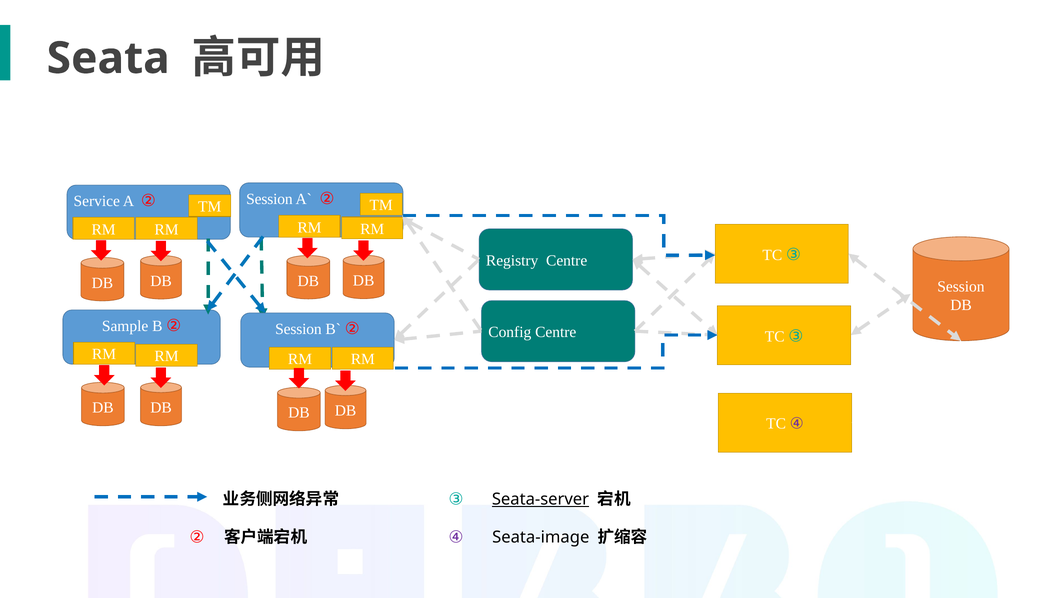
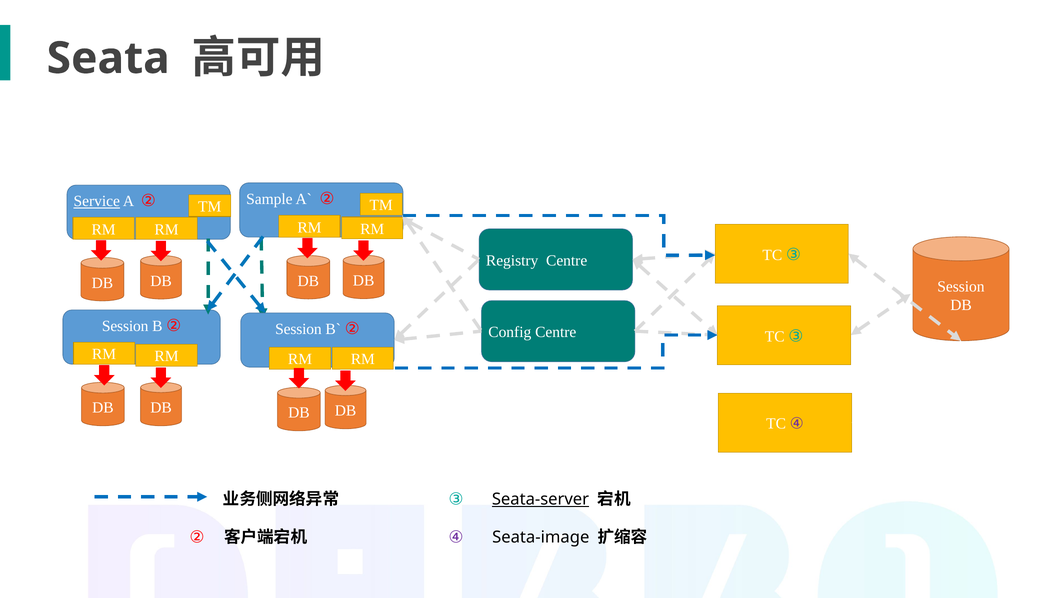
Session at (269, 199): Session -> Sample
Service underline: none -> present
Sample at (125, 326): Sample -> Session
